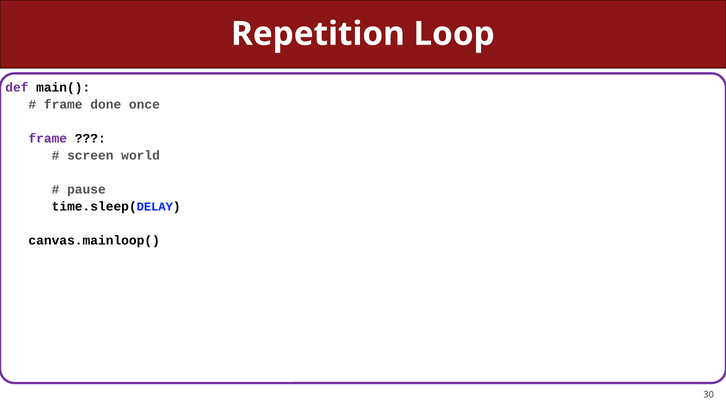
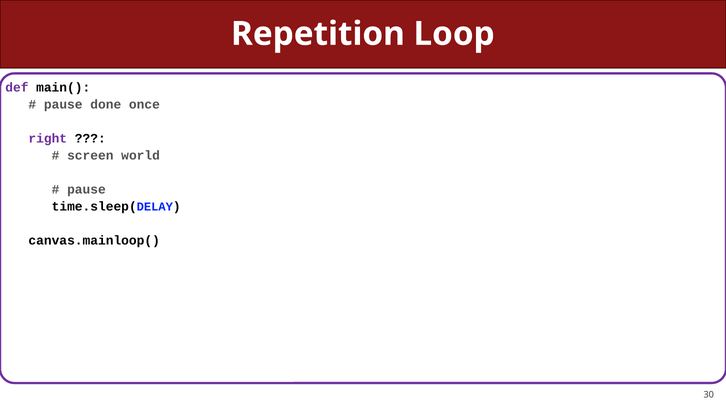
frame at (63, 104): frame -> pause
frame at (48, 138): frame -> right
